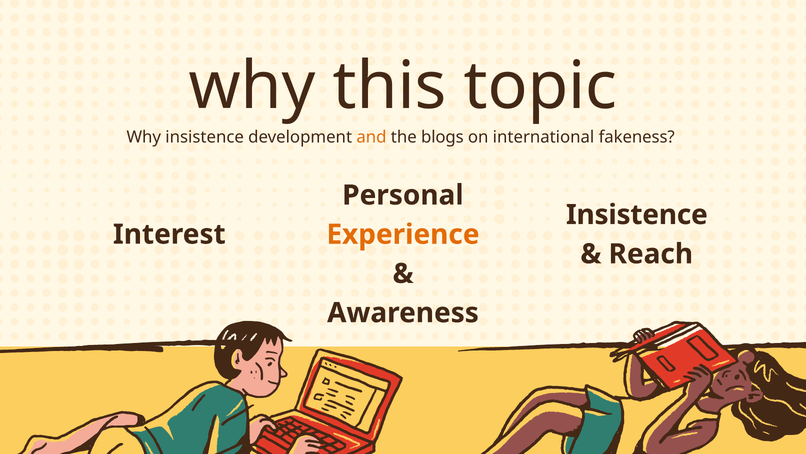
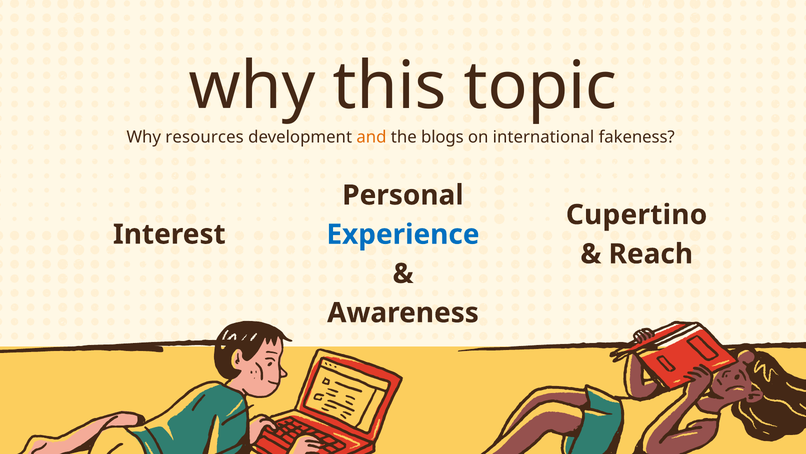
Why insistence: insistence -> resources
Insistence at (637, 215): Insistence -> Cupertino
Experience colour: orange -> blue
